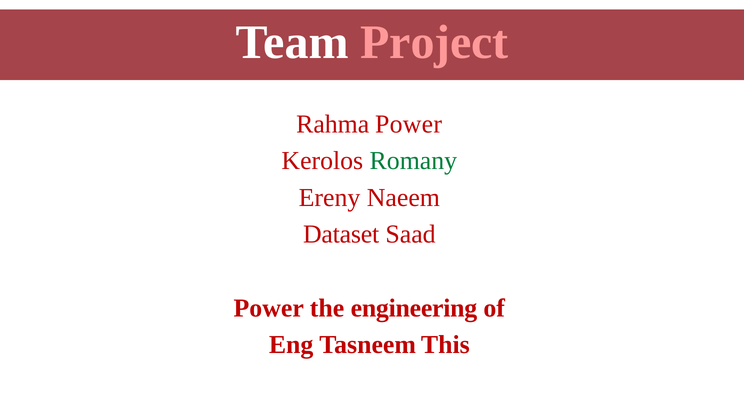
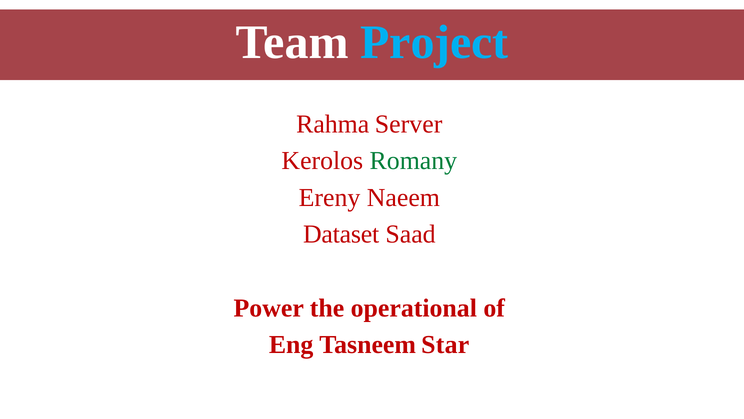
Project colour: pink -> light blue
Rahma Power: Power -> Server
engineering: engineering -> operational
This: This -> Star
